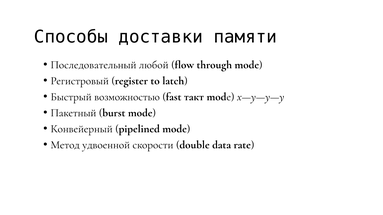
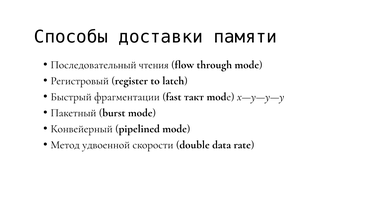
любой: любой -> чтения
возможностью: возможностью -> фрагментации
